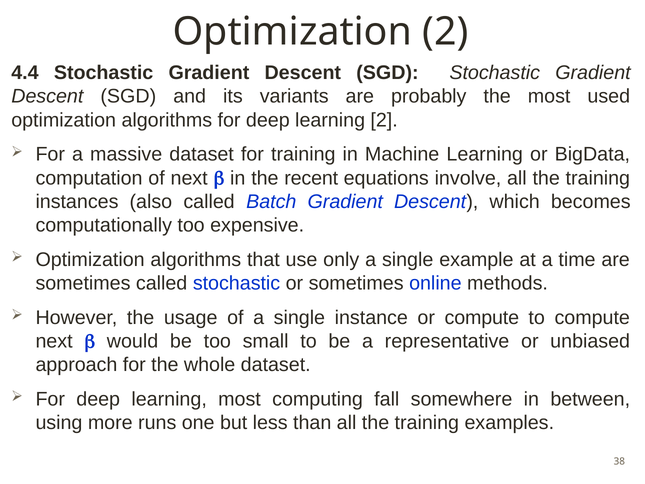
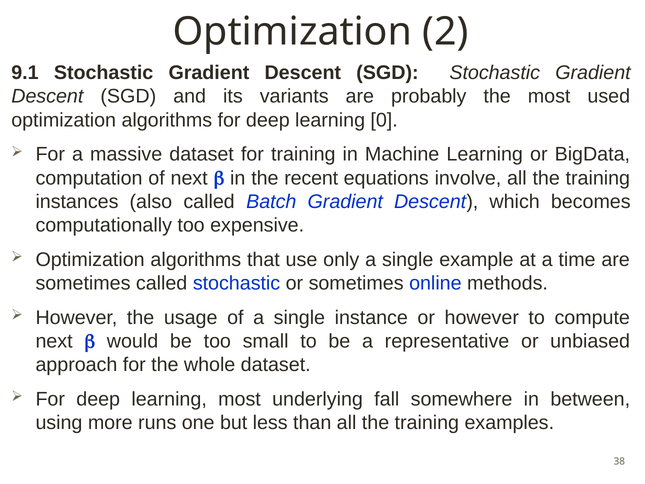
4.4: 4.4 -> 9.1
learning 2: 2 -> 0
or compute: compute -> however
computing: computing -> underlying
